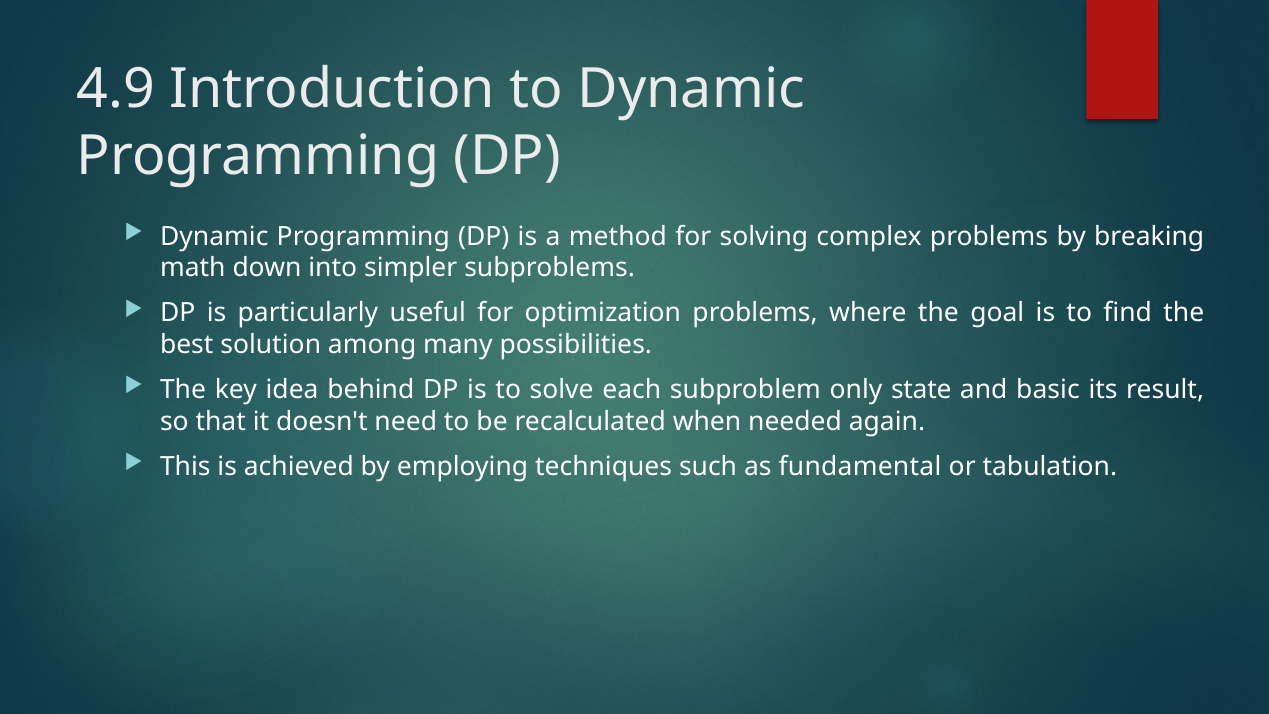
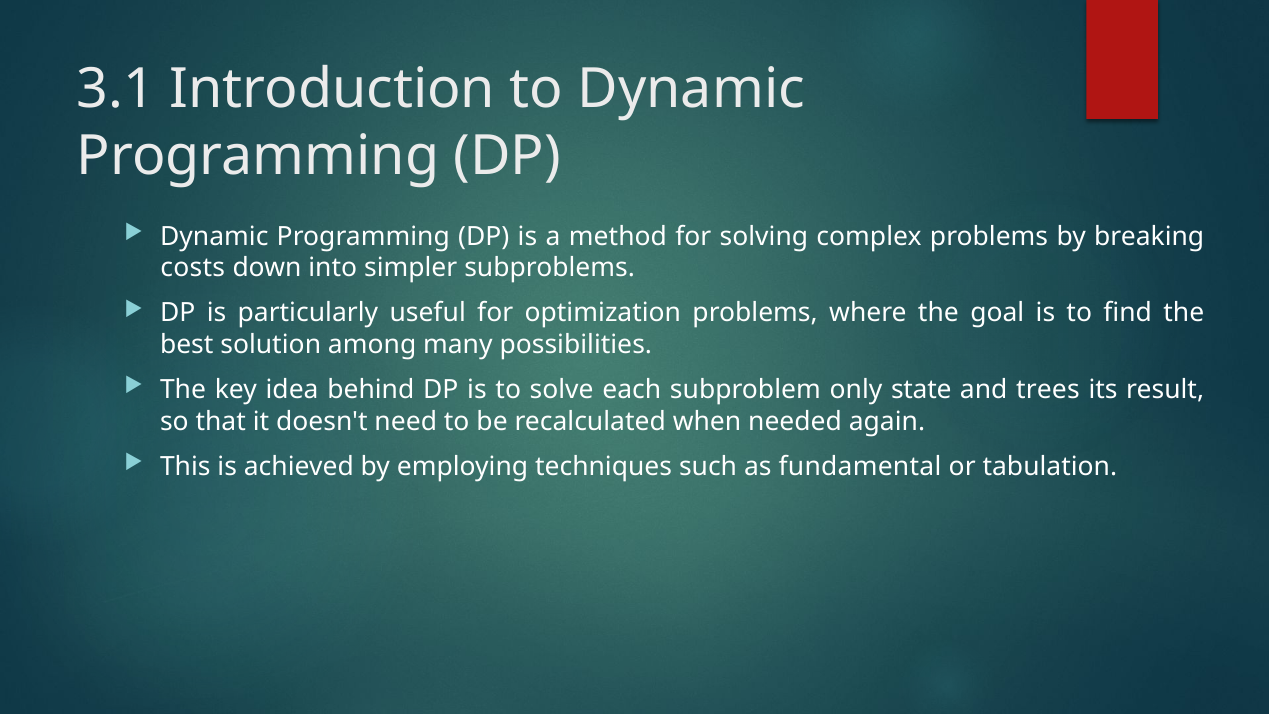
4.9: 4.9 -> 3.1
math: math -> costs
basic: basic -> trees
